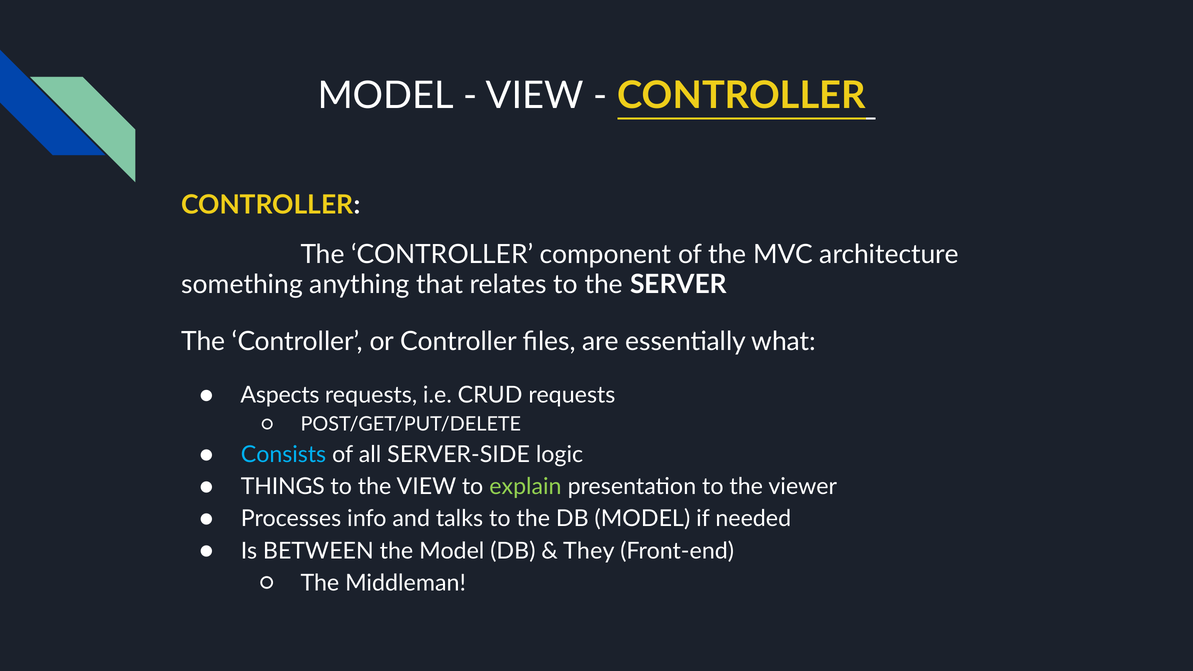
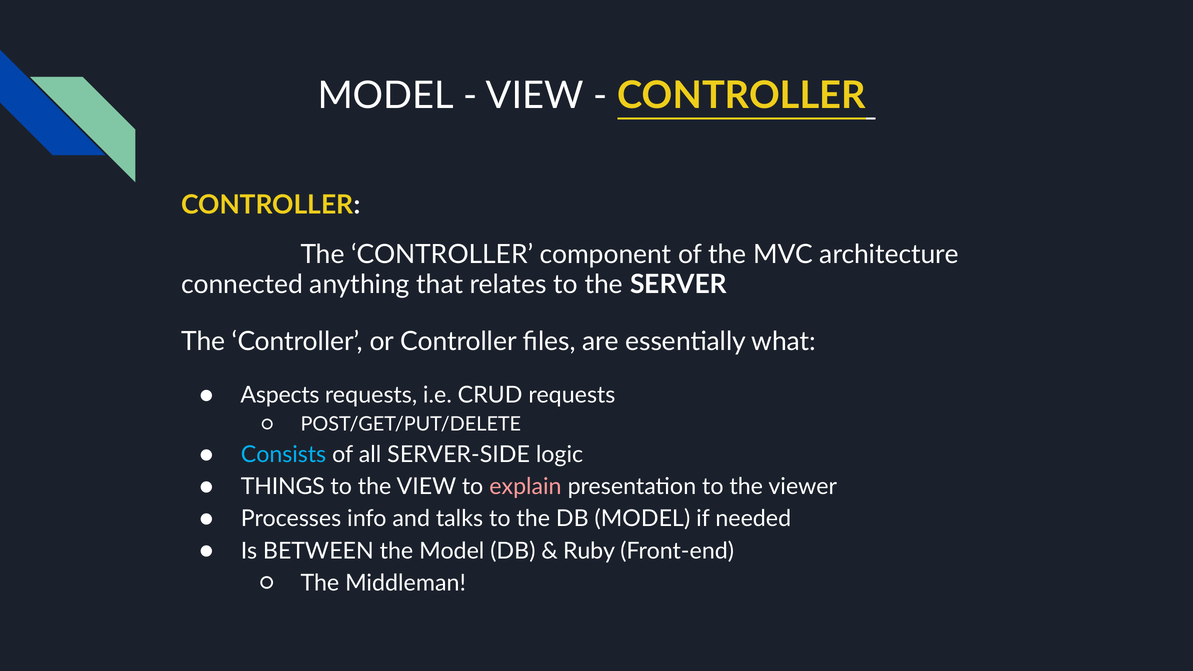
something: something -> connected
explain colour: light green -> pink
They: They -> Ruby
